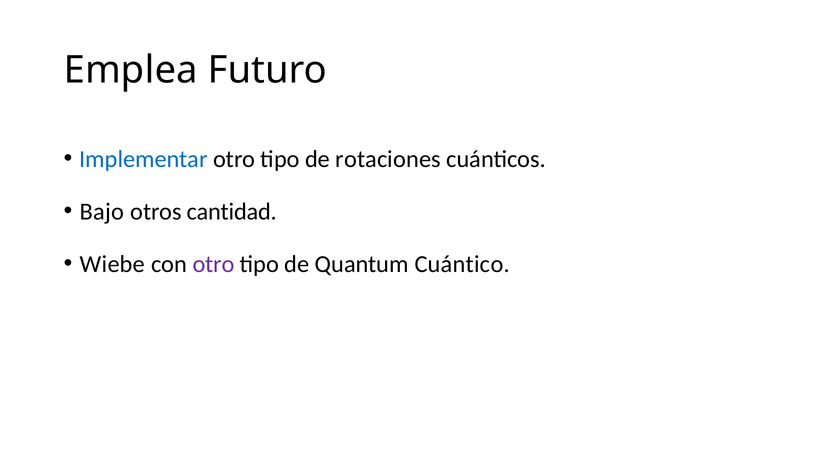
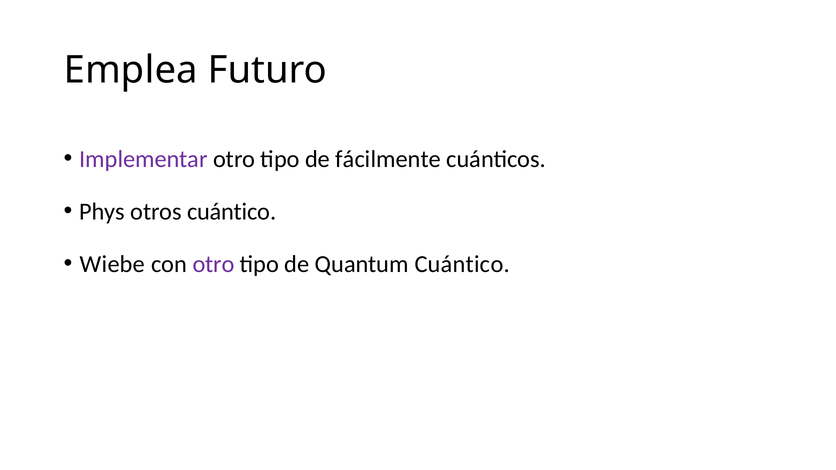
Implementar colour: blue -> purple
rotaciones: rotaciones -> fácilmente
Bajo: Bajo -> Phys
otros cantidad: cantidad -> cuántico
